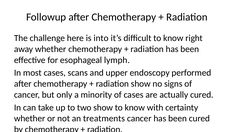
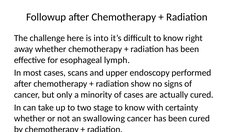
two show: show -> stage
treatments: treatments -> swallowing
